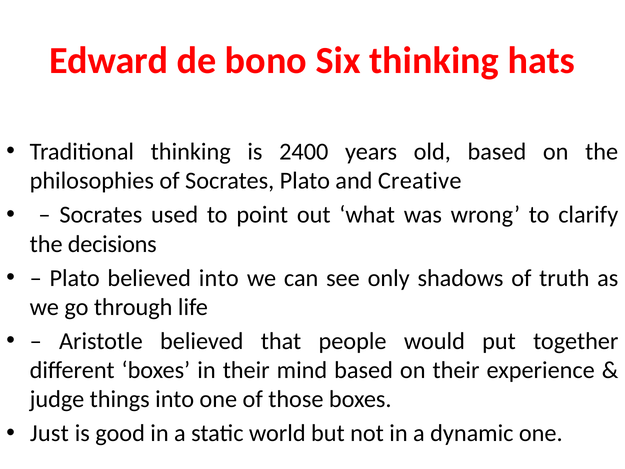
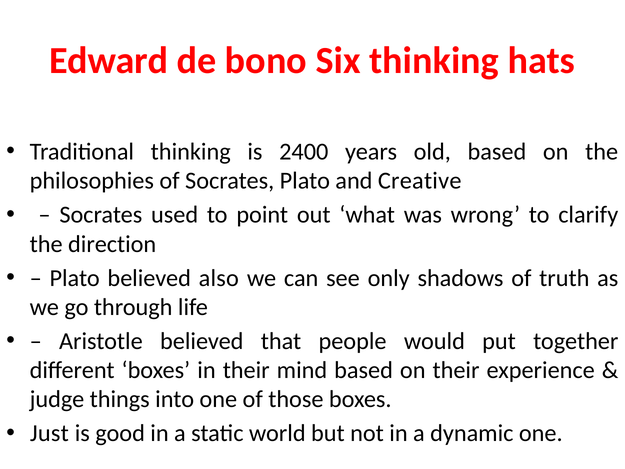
decisions: decisions -> direction
believed into: into -> also
